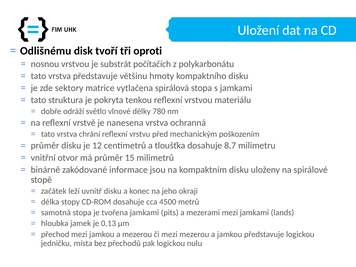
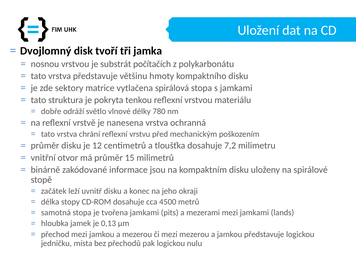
Odlišnému: Odlišnému -> Dvojlomný
oproti: oproti -> jamka
8,7: 8,7 -> 7,2
